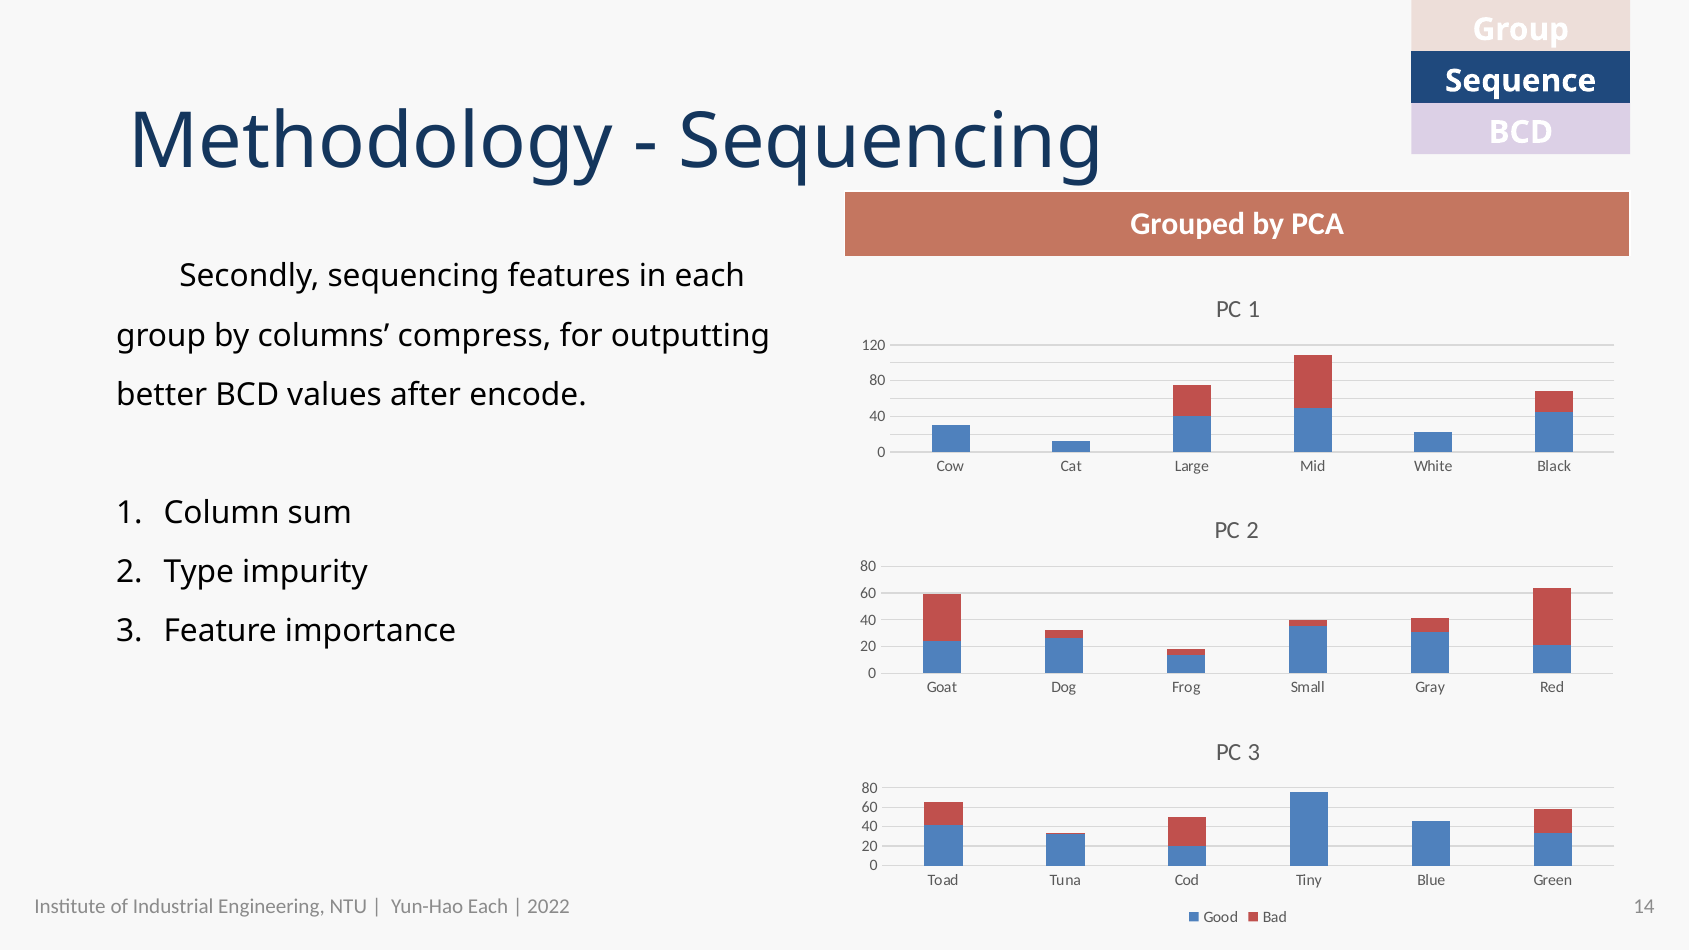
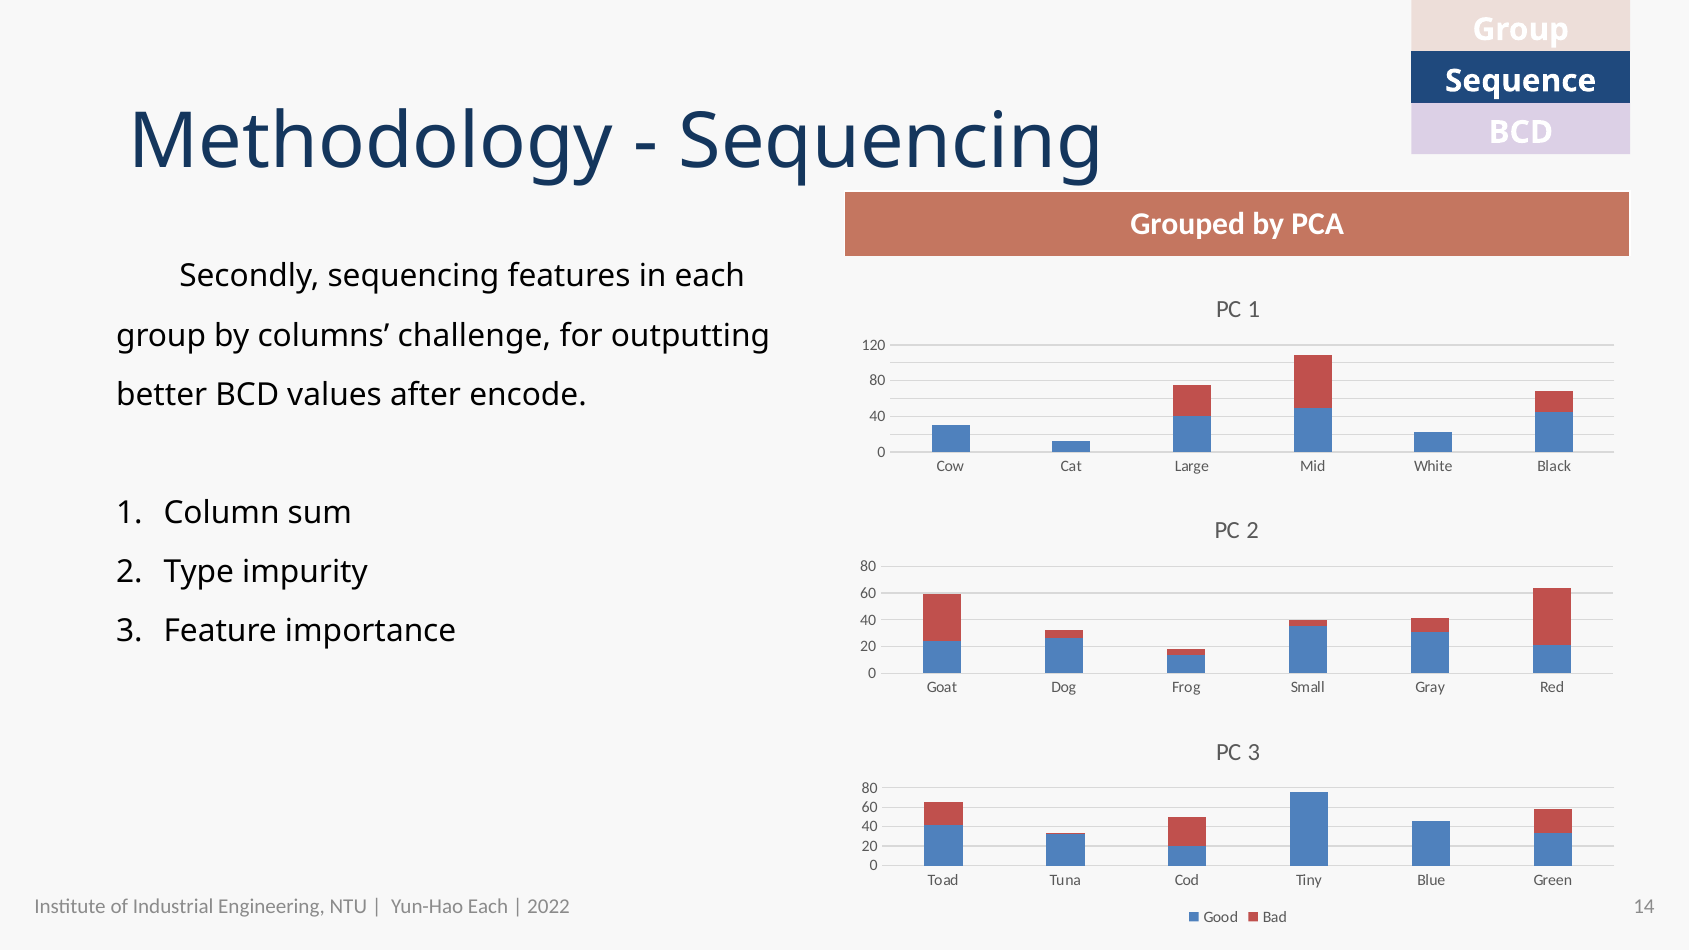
compress: compress -> challenge
